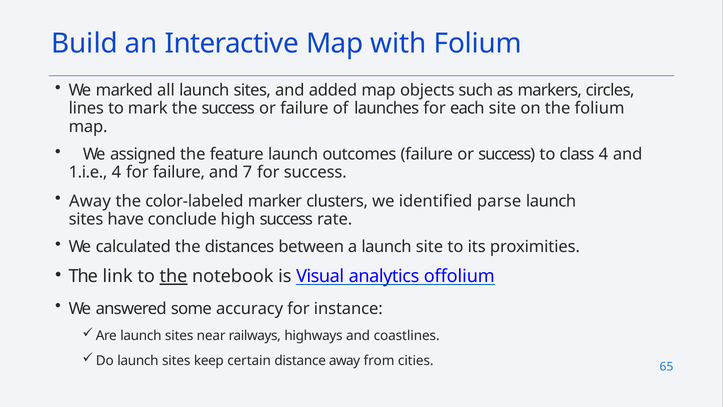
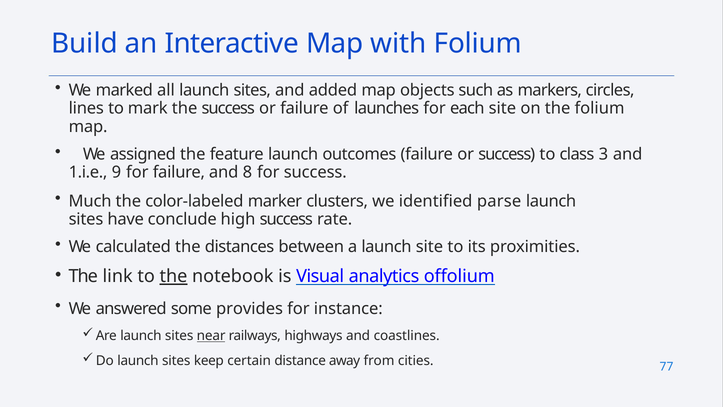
class 4: 4 -> 3
1.i.e 4: 4 -> 9
7: 7 -> 8
Away at (90, 201): Away -> Much
accuracy: accuracy -> provides
near underline: none -> present
65: 65 -> 77
